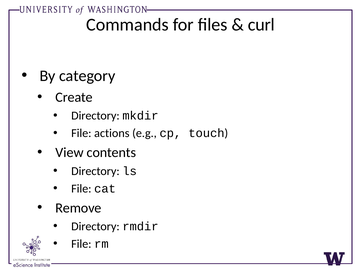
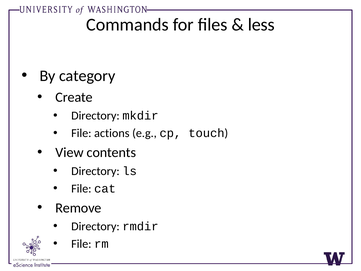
curl: curl -> less
